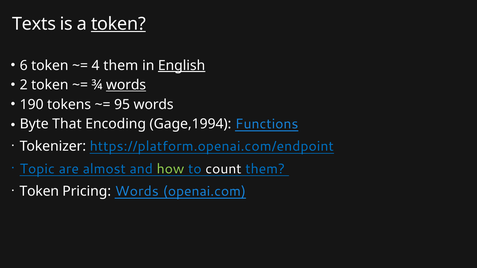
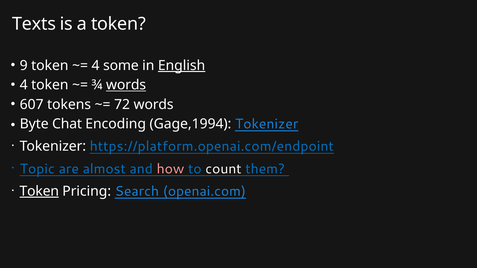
token at (118, 24) underline: present -> none
6: 6 -> 9
4 them: them -> some
2 at (24, 85): 2 -> 4
190: 190 -> 607
95: 95 -> 72
That: That -> Chat
Gage,1994 Functions: Functions -> Tokenizer
how colour: light green -> pink
Token at (39, 191) underline: none -> present
Pricing Words: Words -> Search
